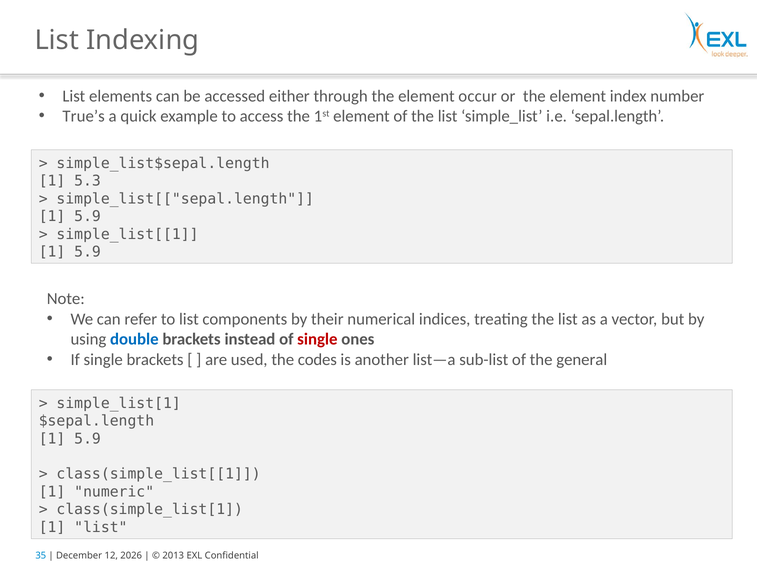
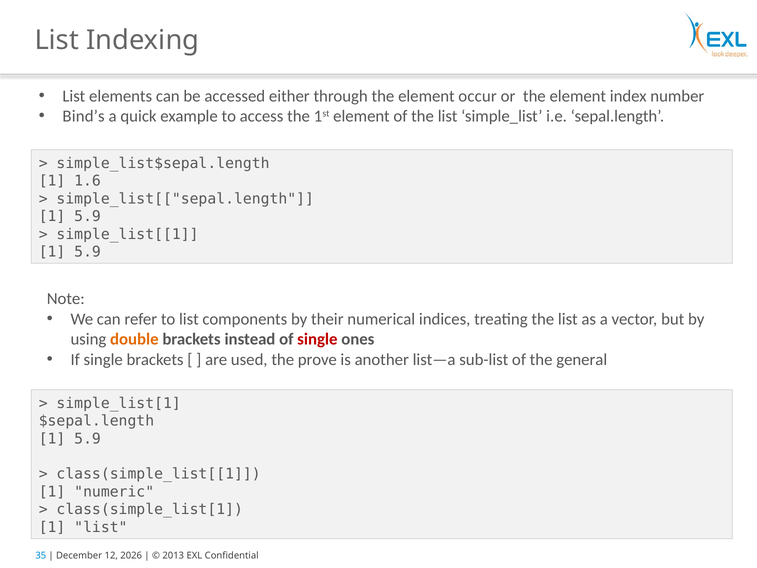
True’s: True’s -> Bind’s
5.3: 5.3 -> 1.6
double colour: blue -> orange
codes: codes -> prove
